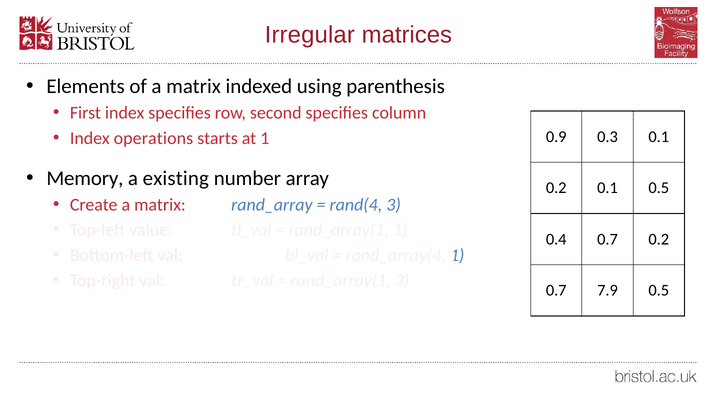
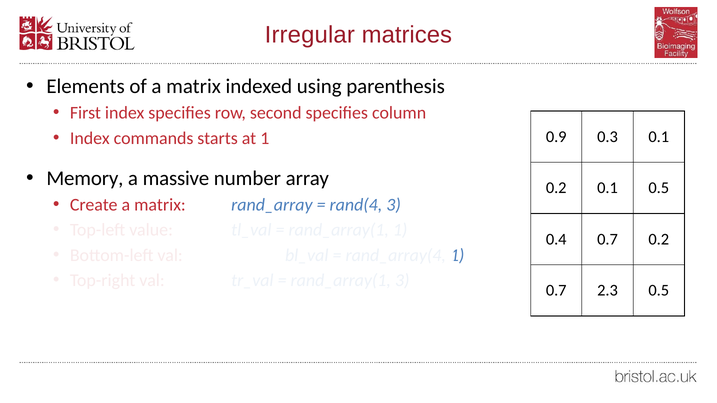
operations: operations -> commands
existing: existing -> massive
7.9: 7.9 -> 2.3
